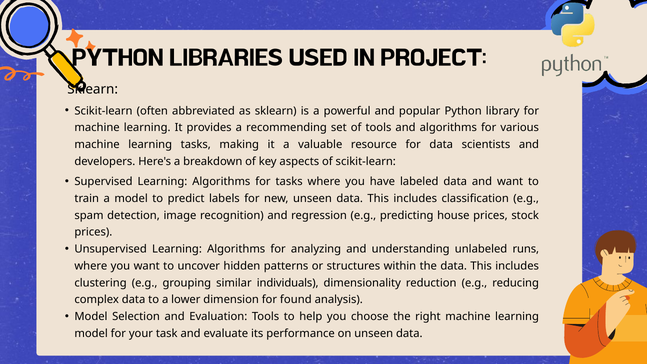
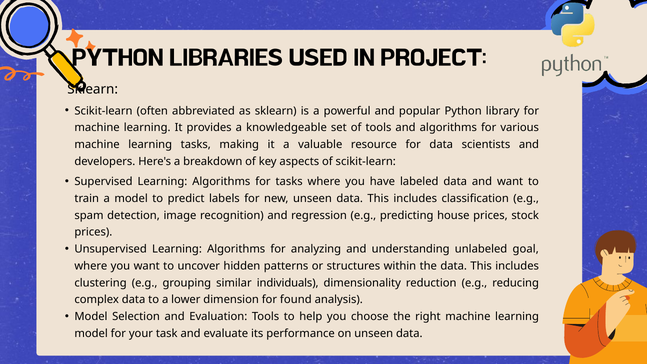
recommending: recommending -> knowledgeable
runs: runs -> goal
